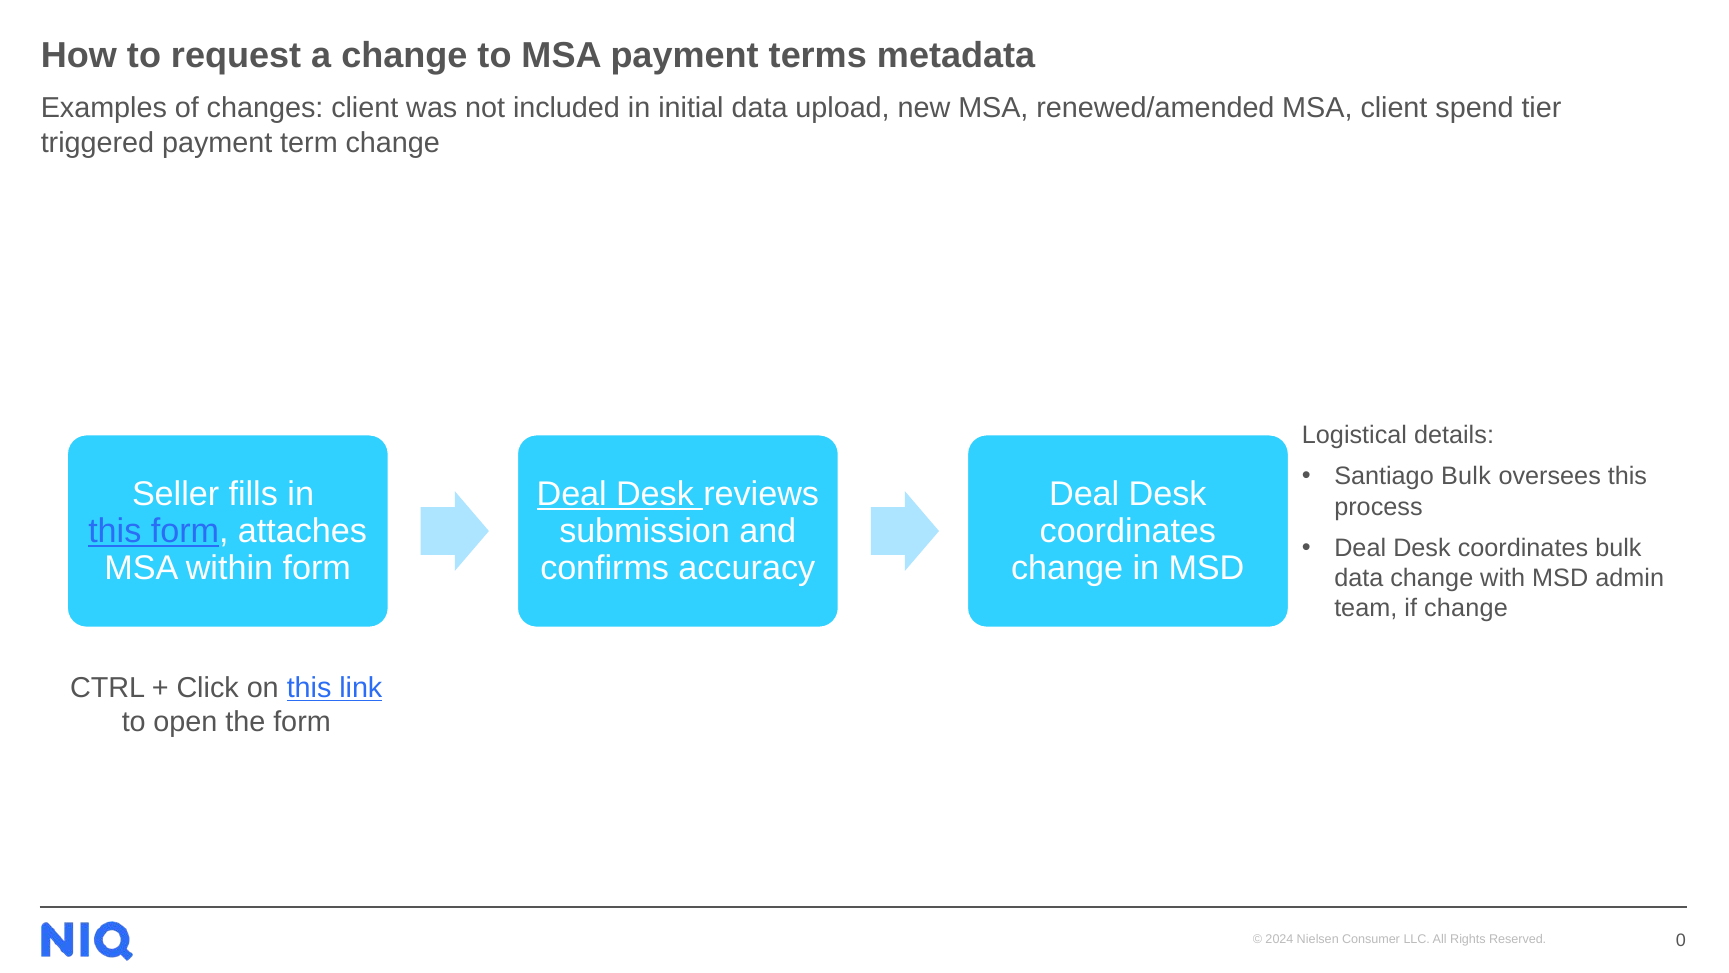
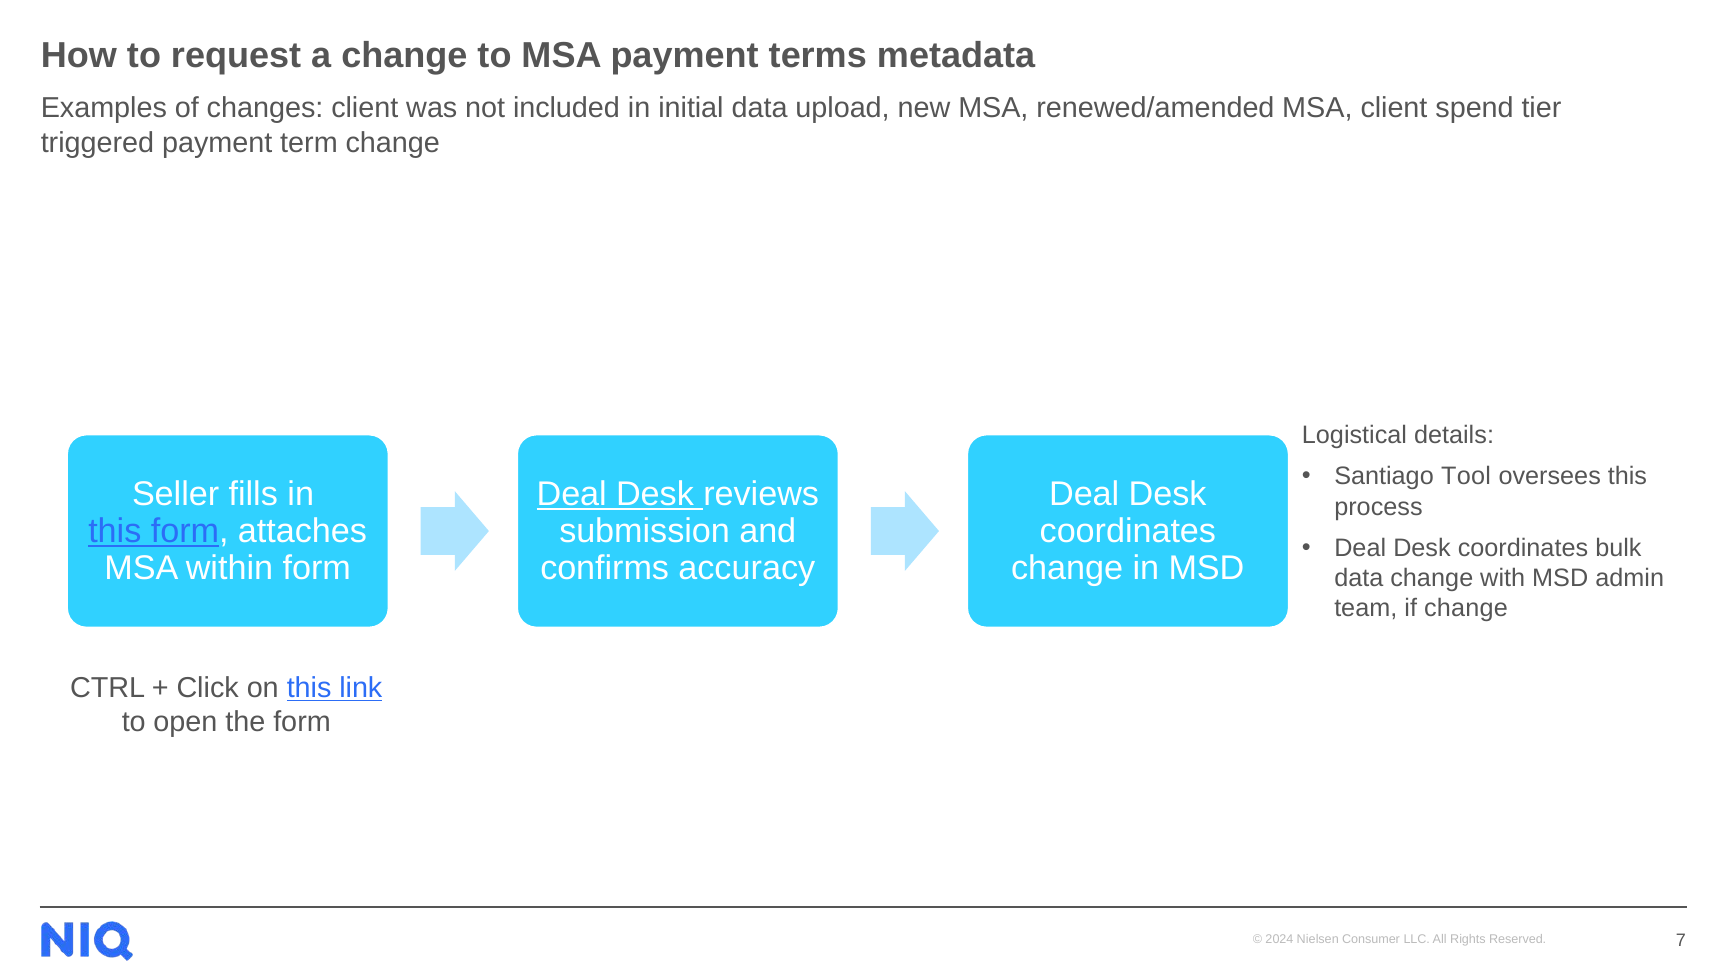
Santiago Bulk: Bulk -> Tool
0: 0 -> 7
